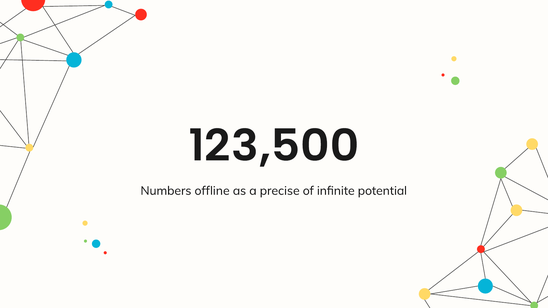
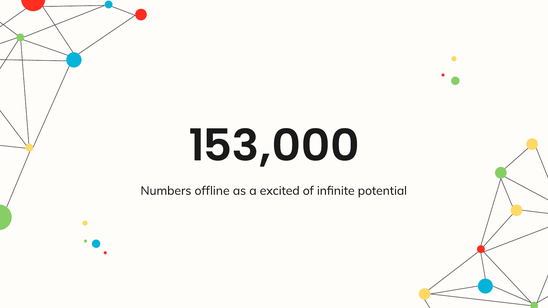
123,500: 123,500 -> 153,000
precise: precise -> excited
